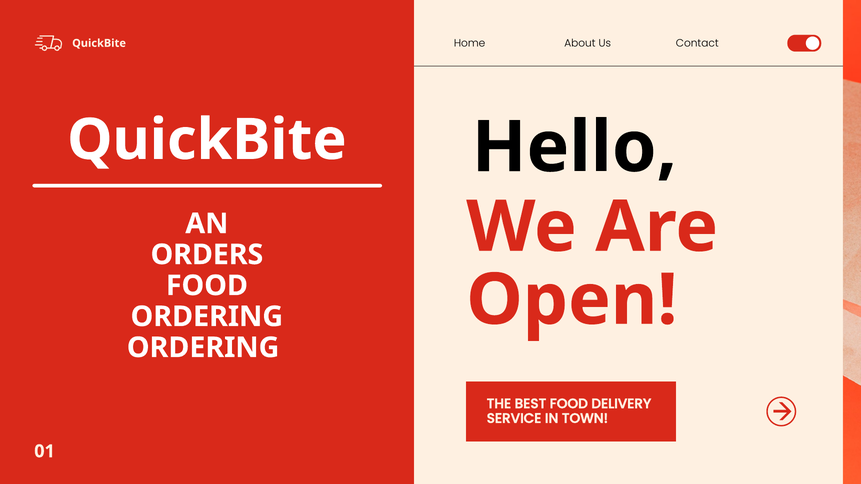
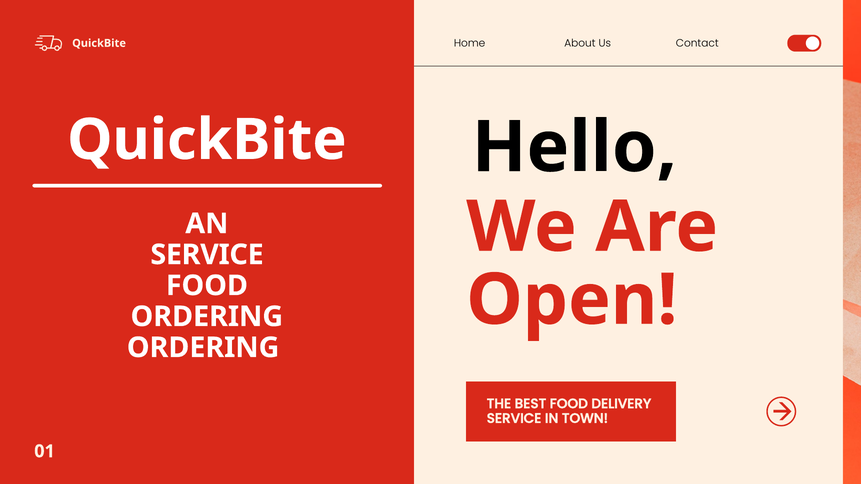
ORDERS at (207, 255): ORDERS -> SERVICE
